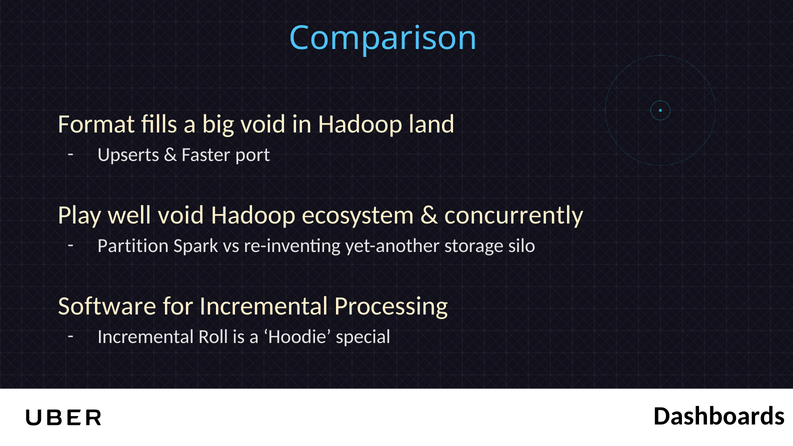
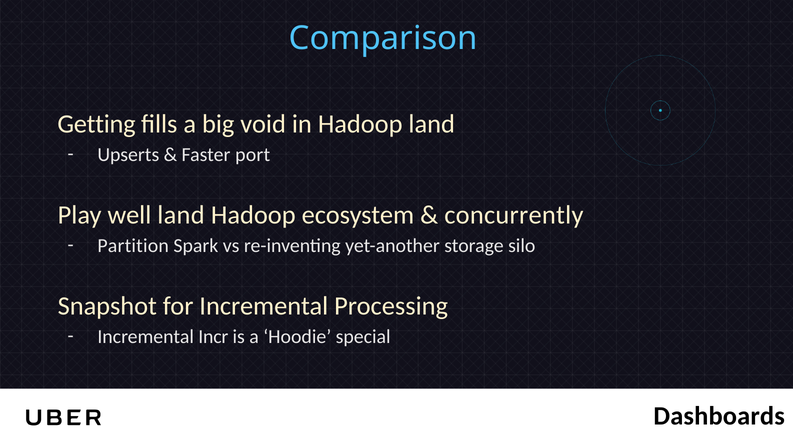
Format: Format -> Getting
well void: void -> land
Software: Software -> Snapshot
Roll: Roll -> Incr
